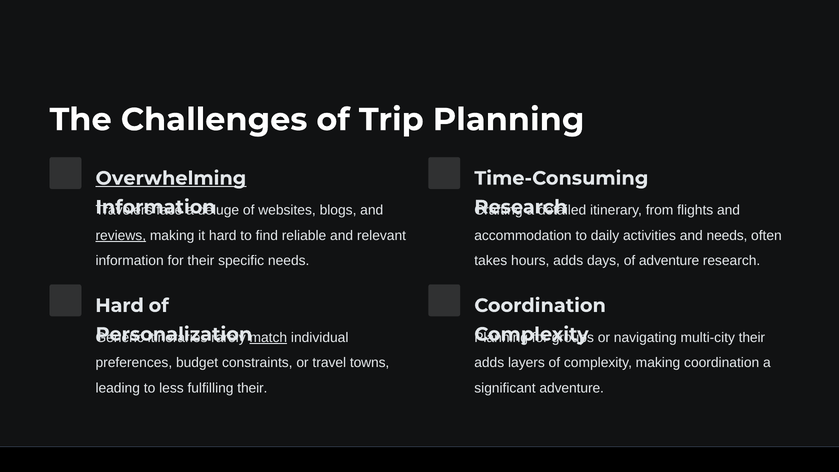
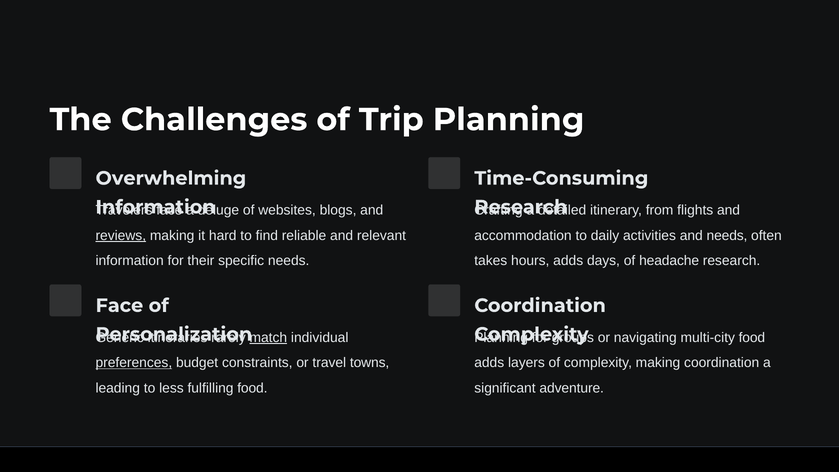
Overwhelming underline: present -> none
of adventure: adventure -> headache
Hard at (119, 306): Hard -> Face
multi-city their: their -> food
preferences underline: none -> present
fulfilling their: their -> food
